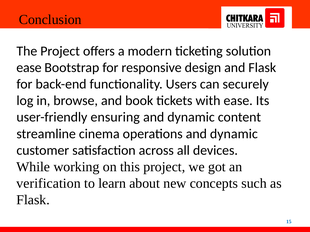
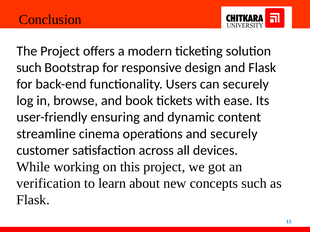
ease at (29, 68): ease -> such
operations and dynamic: dynamic -> securely
